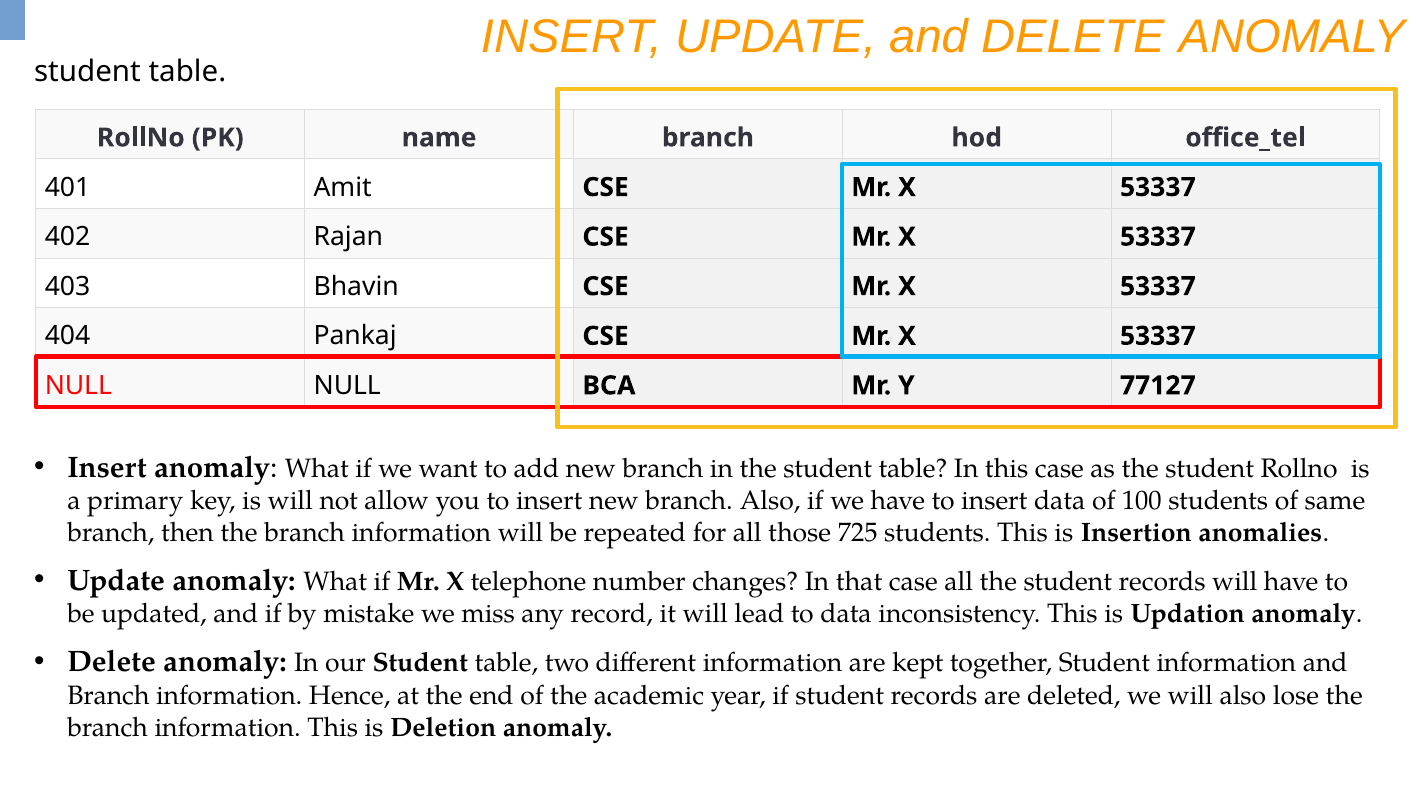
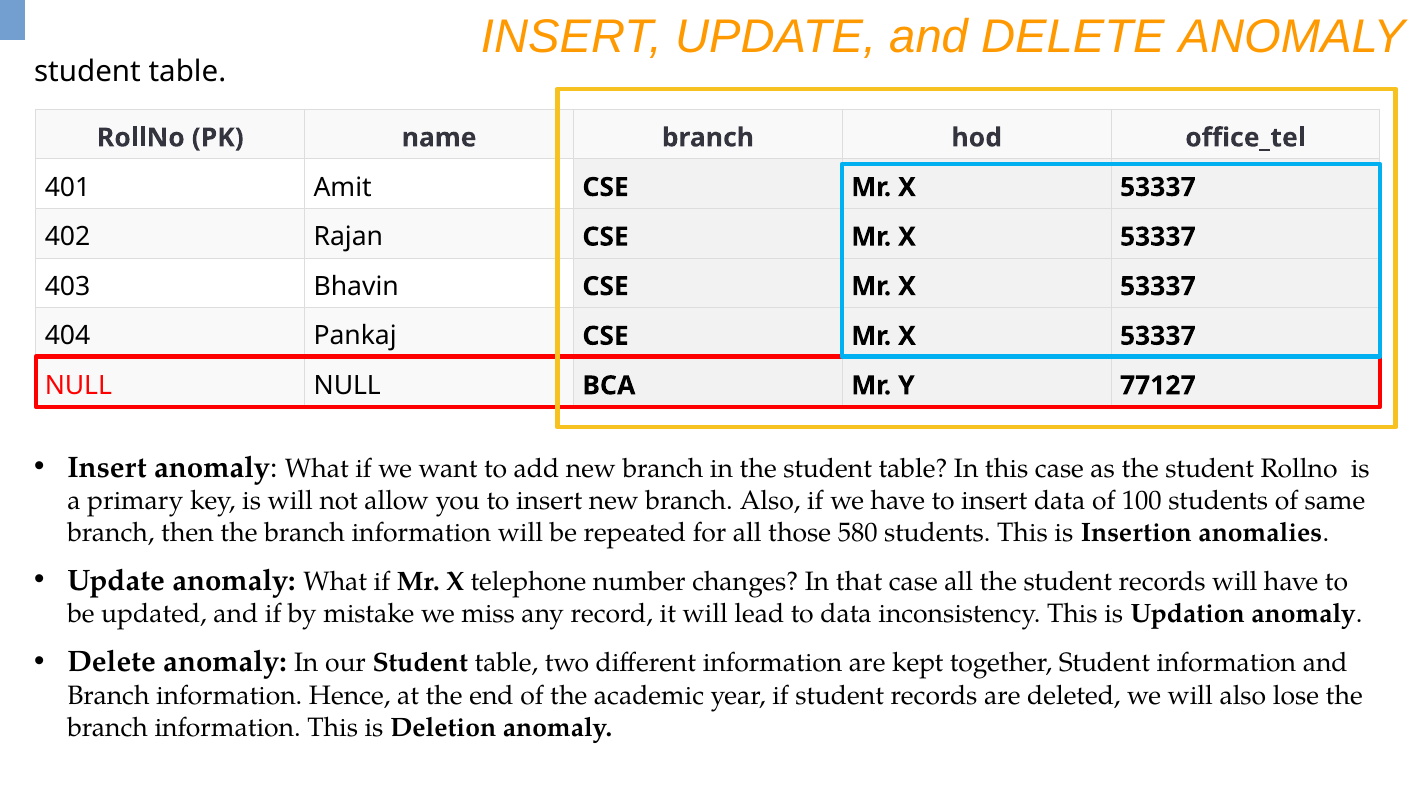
725: 725 -> 580
